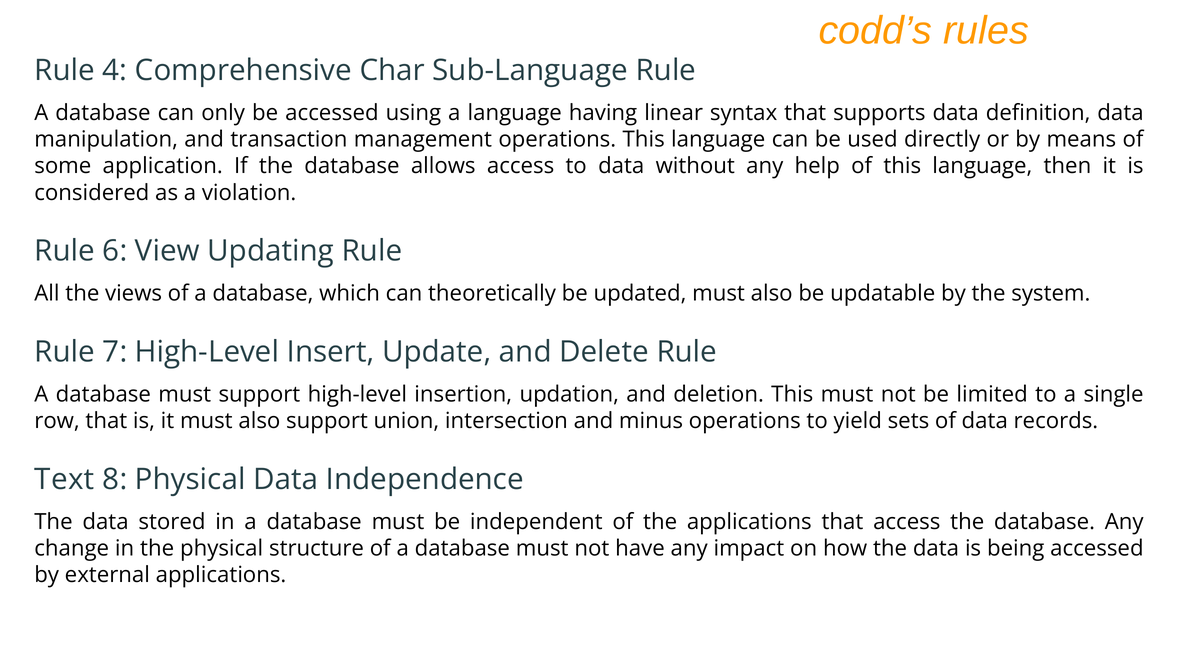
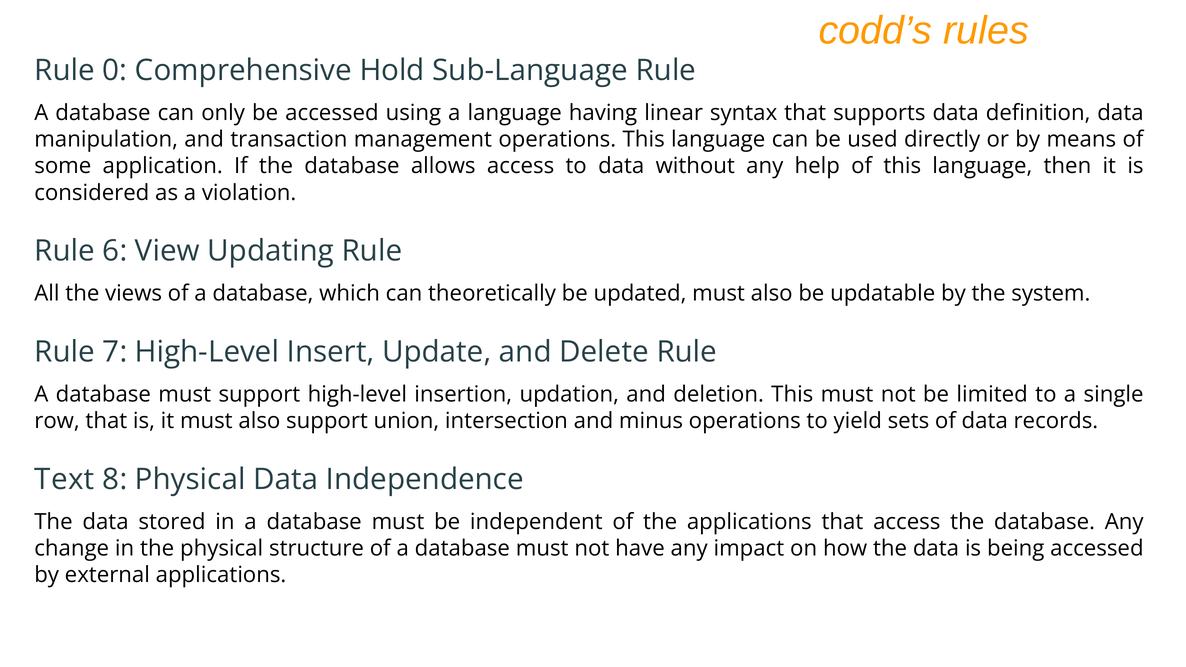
4: 4 -> 0
Char: Char -> Hold
